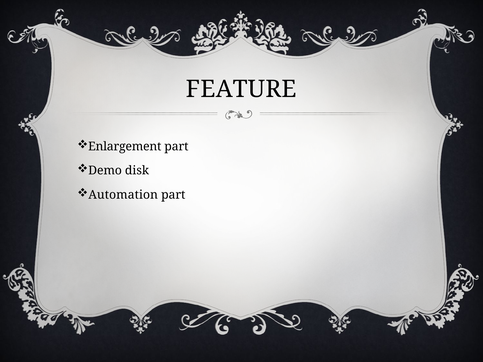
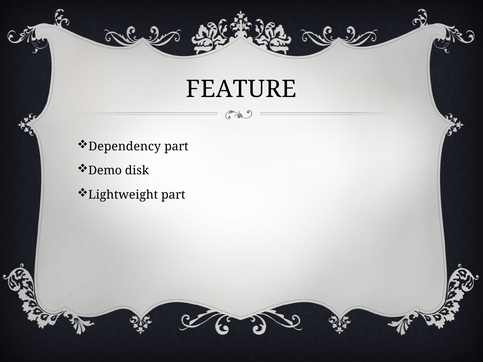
Enlargement: Enlargement -> Dependency
Automation: Automation -> Lightweight
